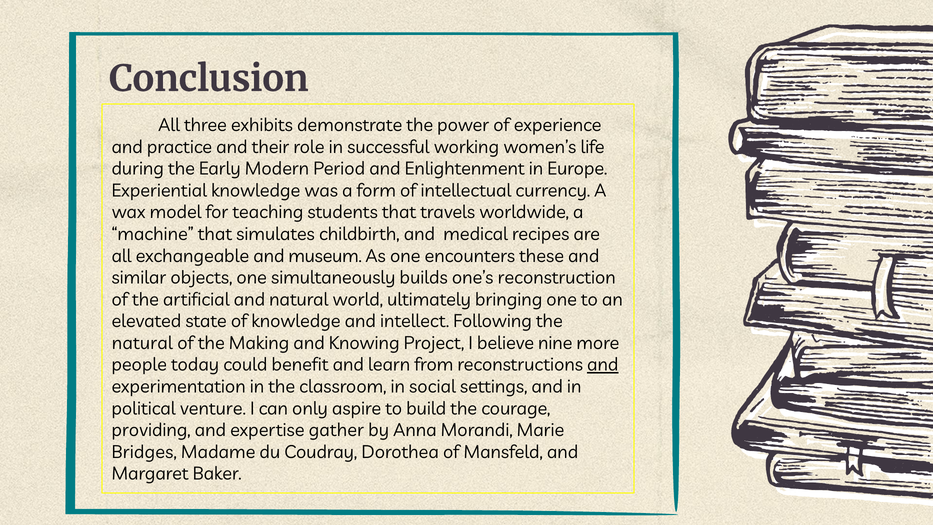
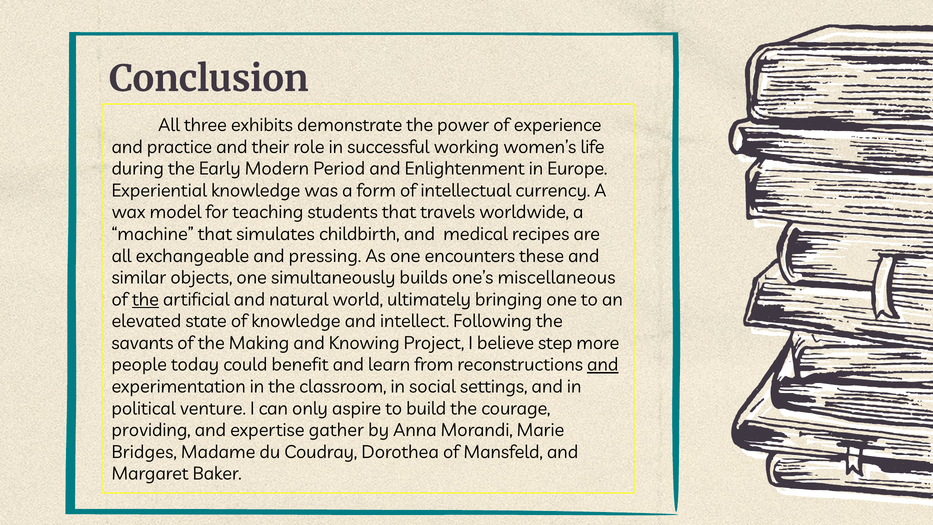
museum: museum -> pressing
reconstruction: reconstruction -> miscellaneous
the at (145, 300) underline: none -> present
natural at (142, 343): natural -> savants
nine: nine -> step
